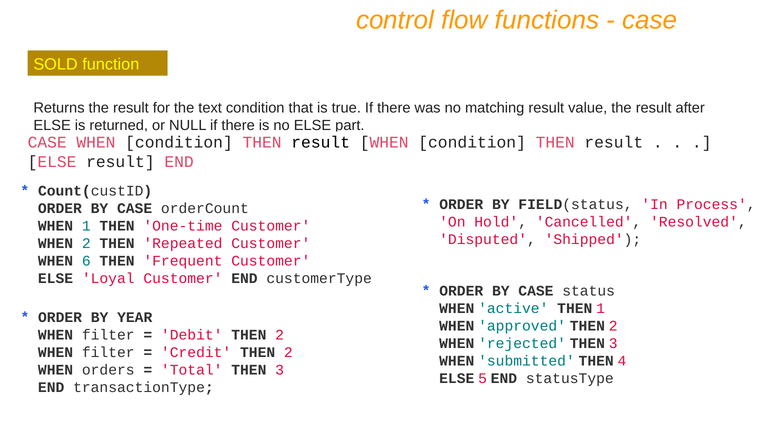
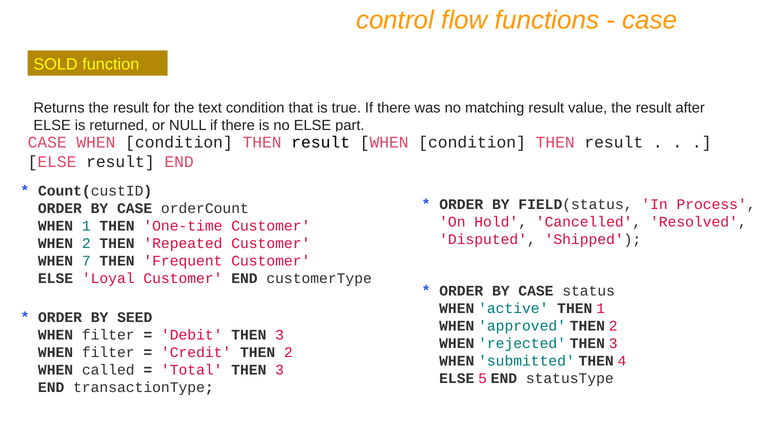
6: 6 -> 7
YEAR: YEAR -> SEED
Debit THEN 2: 2 -> 3
orders: orders -> called
